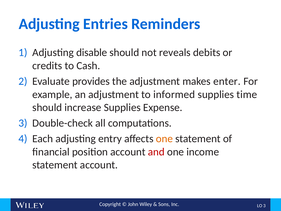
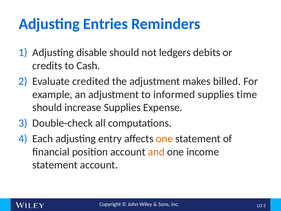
reveals: reveals -> ledgers
provides: provides -> credited
enter: enter -> billed
and colour: red -> orange
